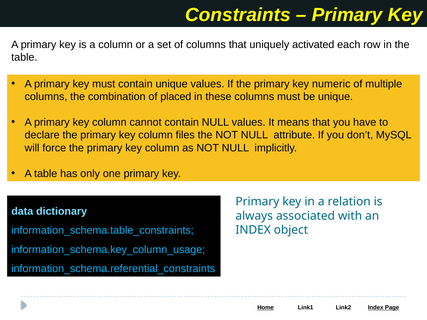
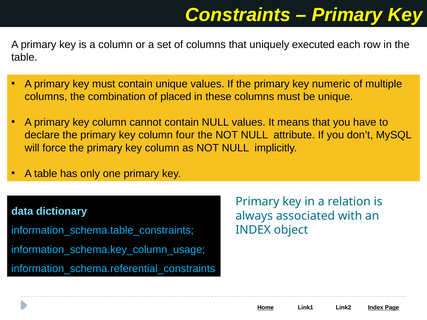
activated: activated -> executed
files: files -> four
